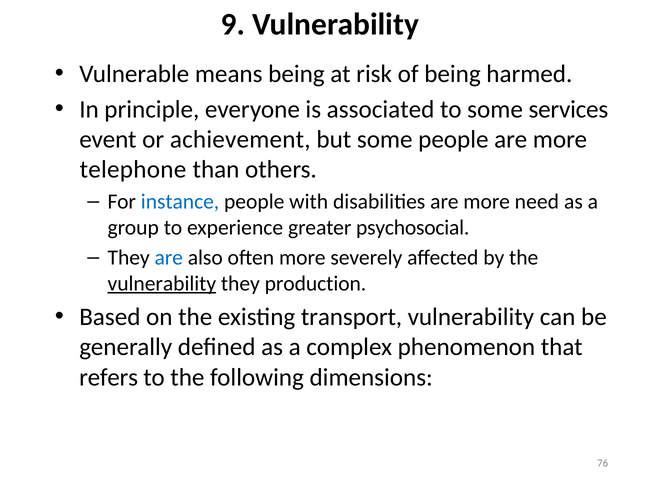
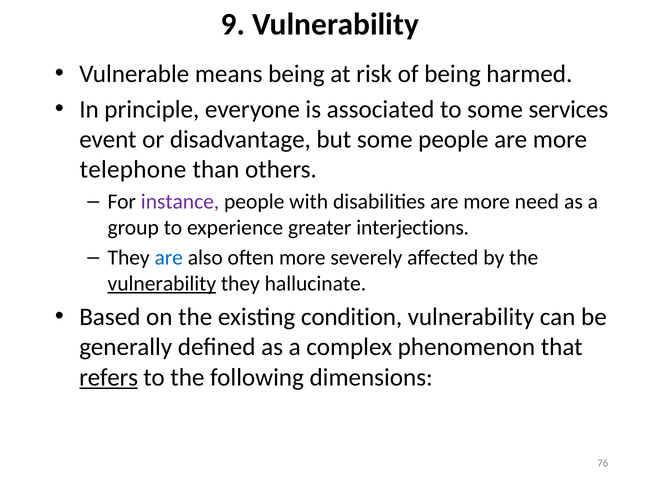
achievement: achievement -> disadvantage
instance colour: blue -> purple
psychosocial: psychosocial -> interjections
production: production -> hallucinate
transport: transport -> condition
refers underline: none -> present
